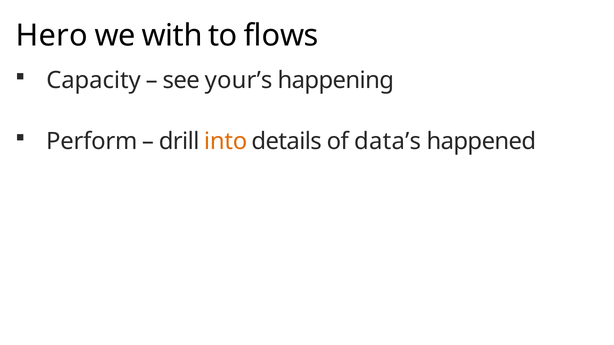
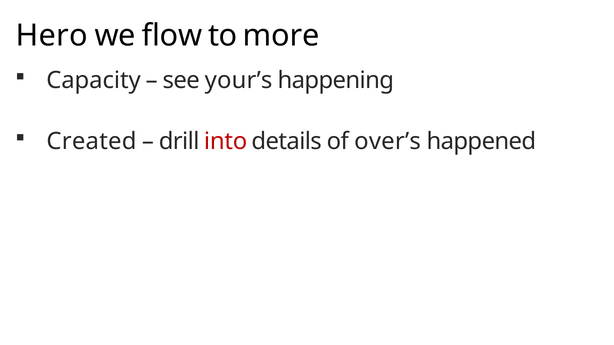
with: with -> flow
flows: flows -> more
Perform: Perform -> Created
into colour: orange -> red
data’s: data’s -> over’s
